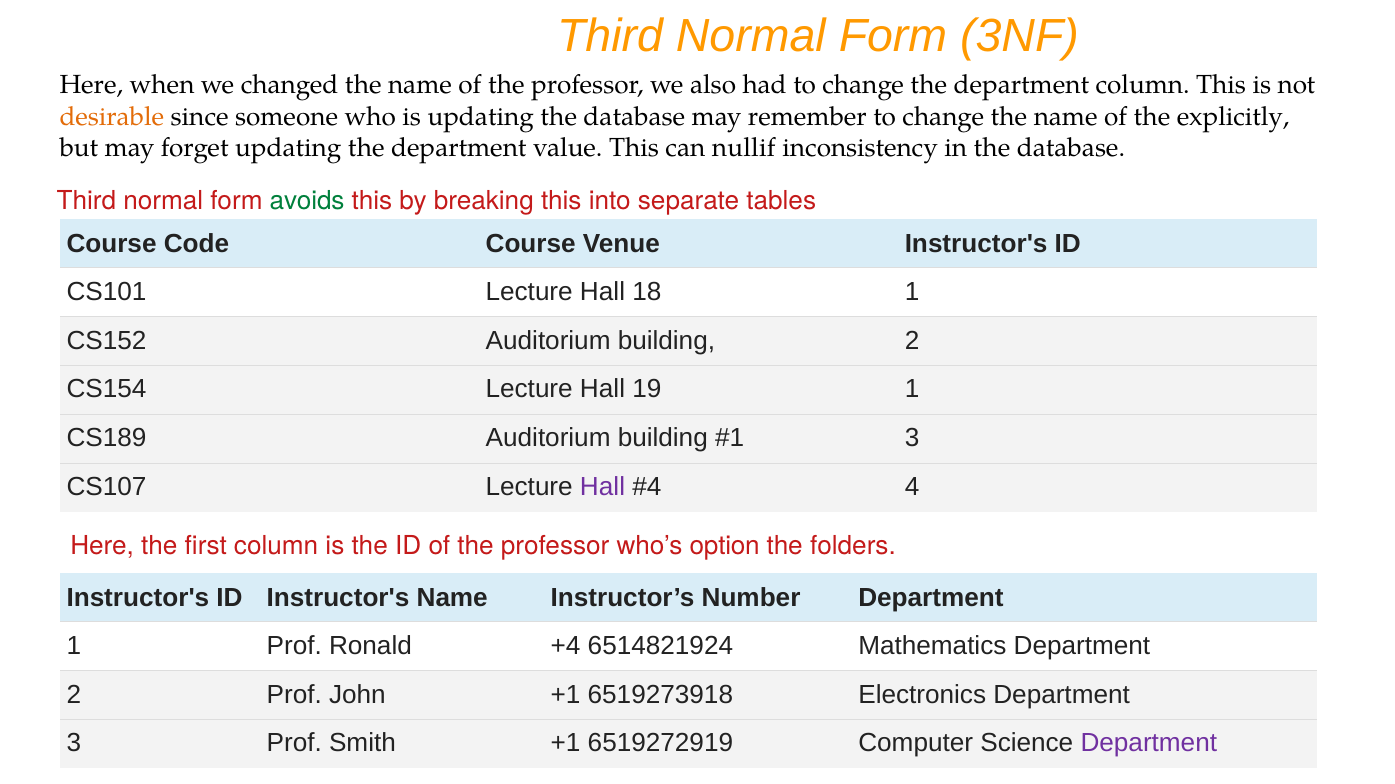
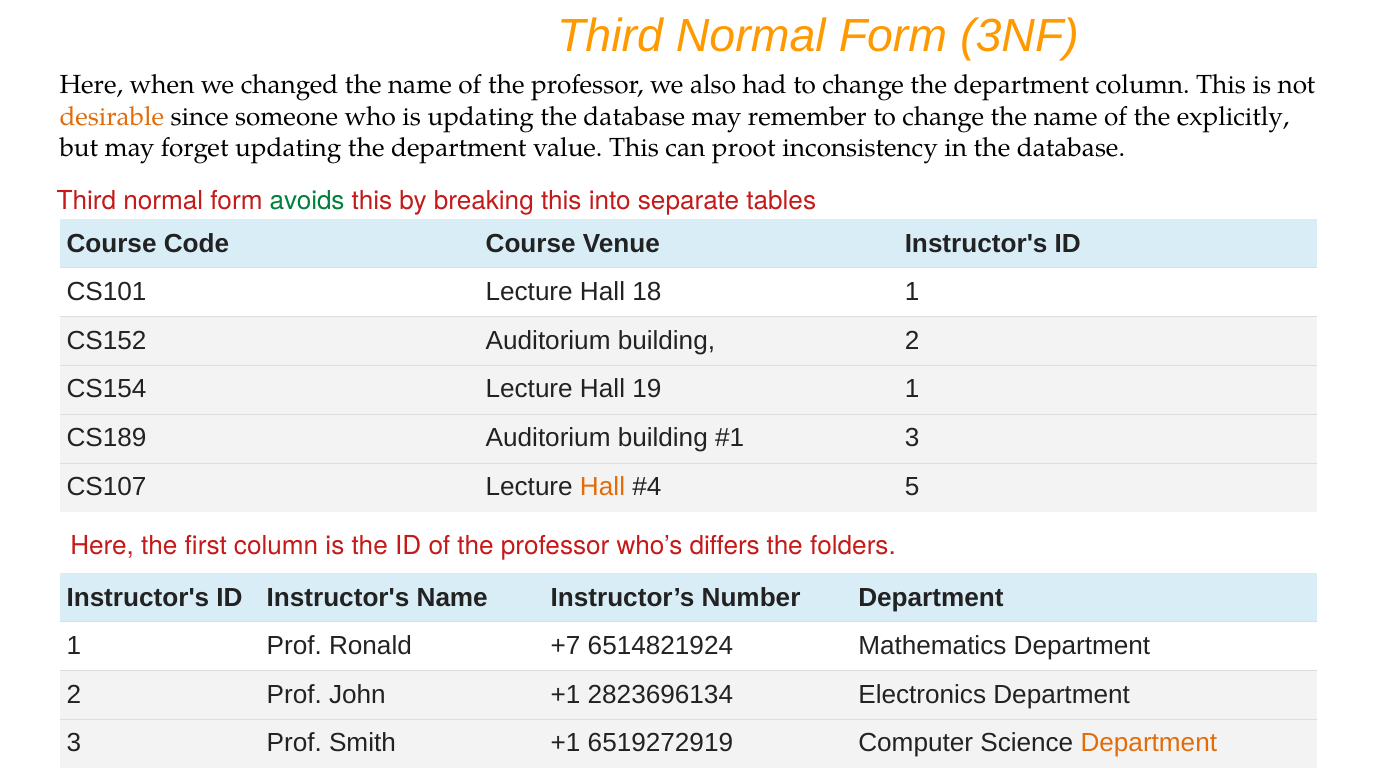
nullif: nullif -> proot
Hall at (603, 487) colour: purple -> orange
4: 4 -> 5
option: option -> differs
+4: +4 -> +7
6519273918: 6519273918 -> 2823696134
Department at (1149, 744) colour: purple -> orange
